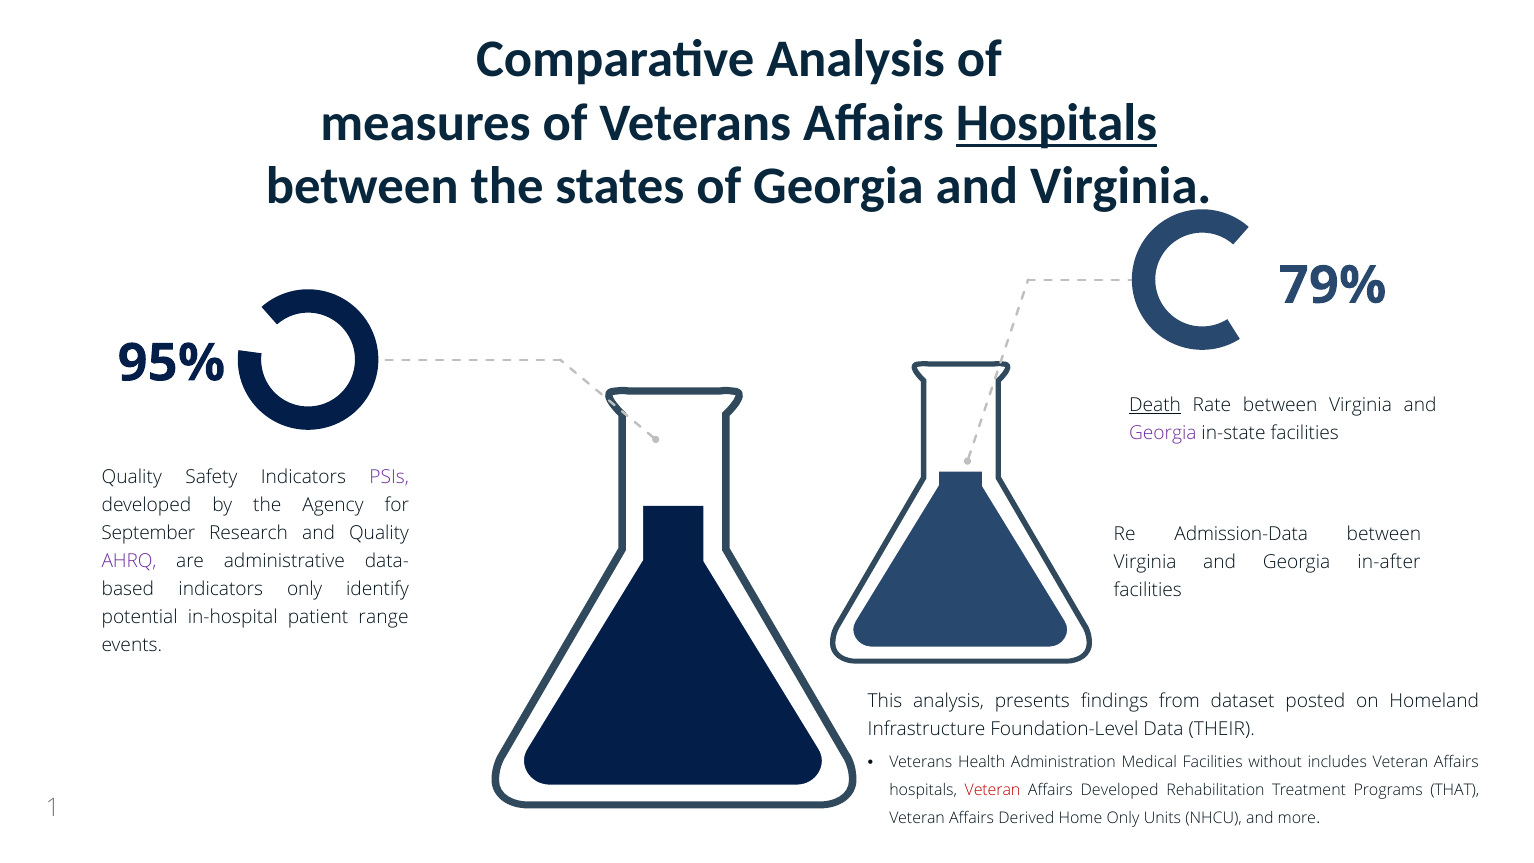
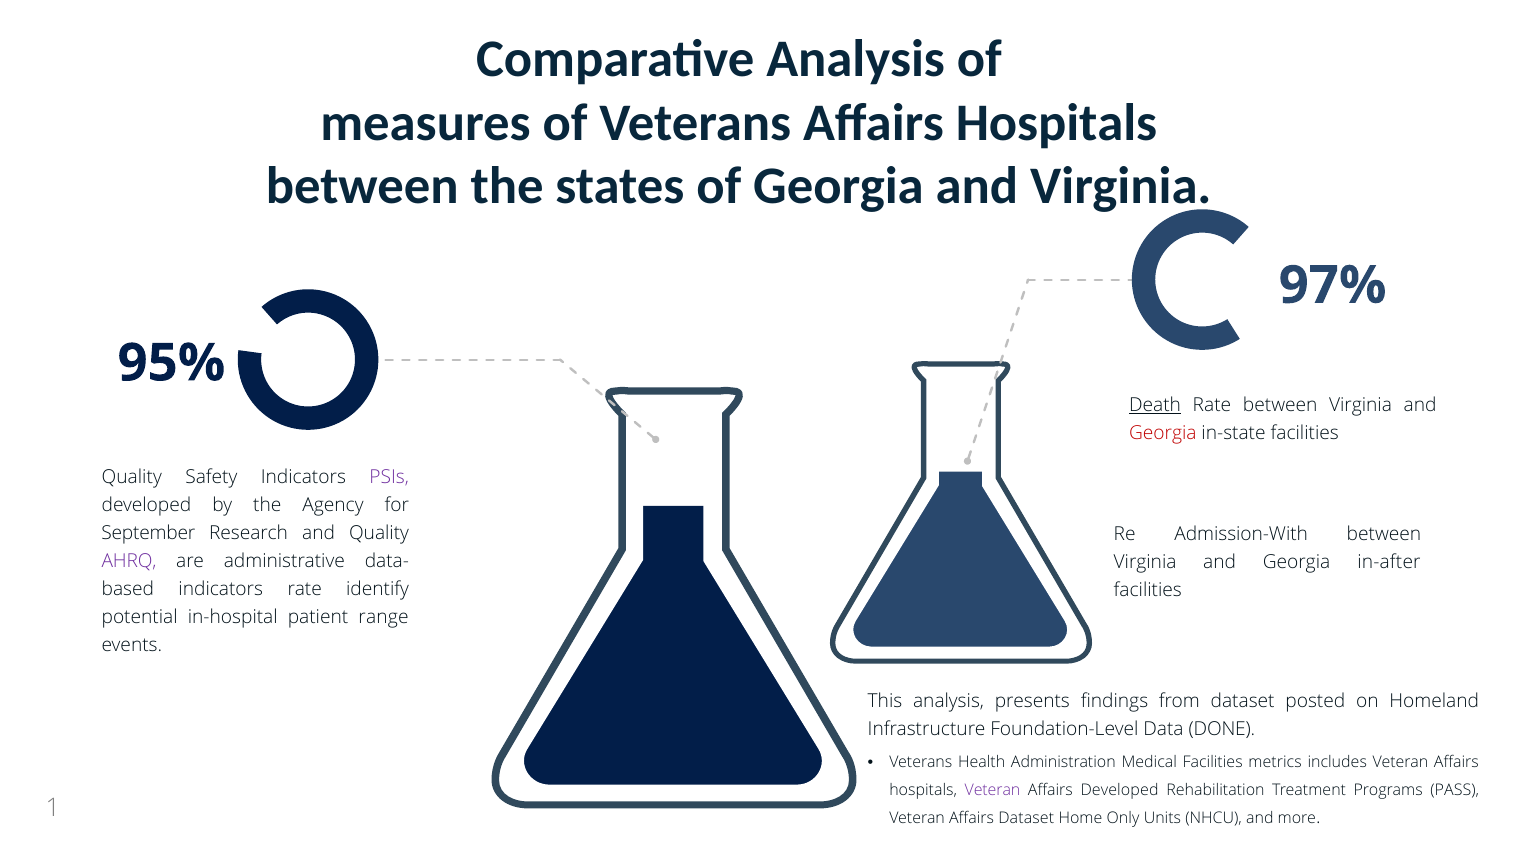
Hospitals at (1056, 123) underline: present -> none
79%: 79% -> 97%
Georgia at (1163, 433) colour: purple -> red
Admission-Data: Admission-Data -> Admission-With
indicators only: only -> rate
THEIR: THEIR -> DONE
without: without -> metrics
Veteran at (992, 791) colour: red -> purple
THAT: THAT -> PASS
Affairs Derived: Derived -> Dataset
